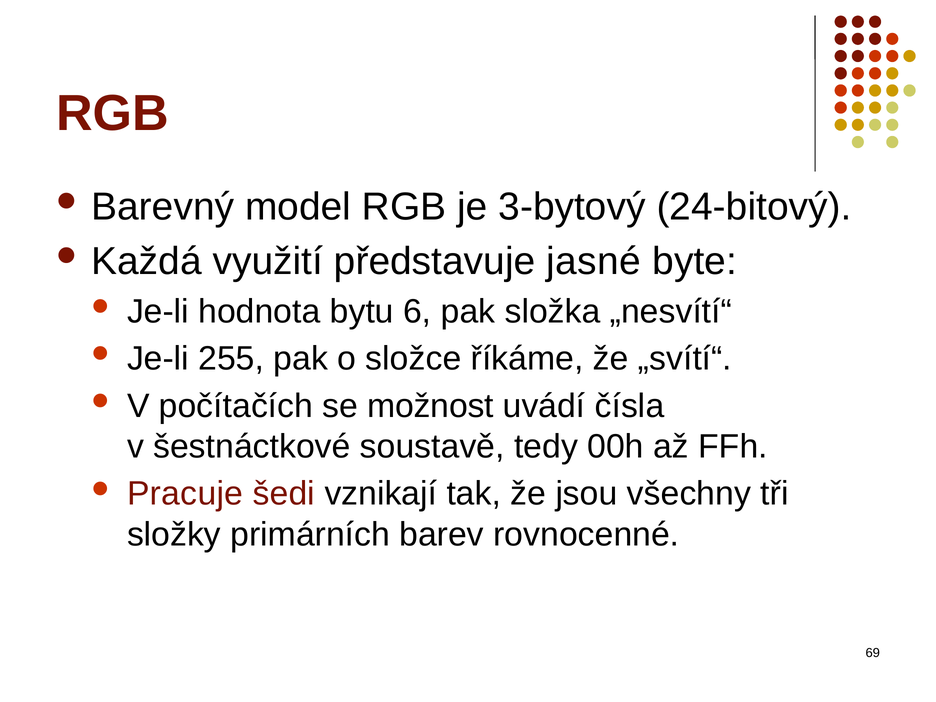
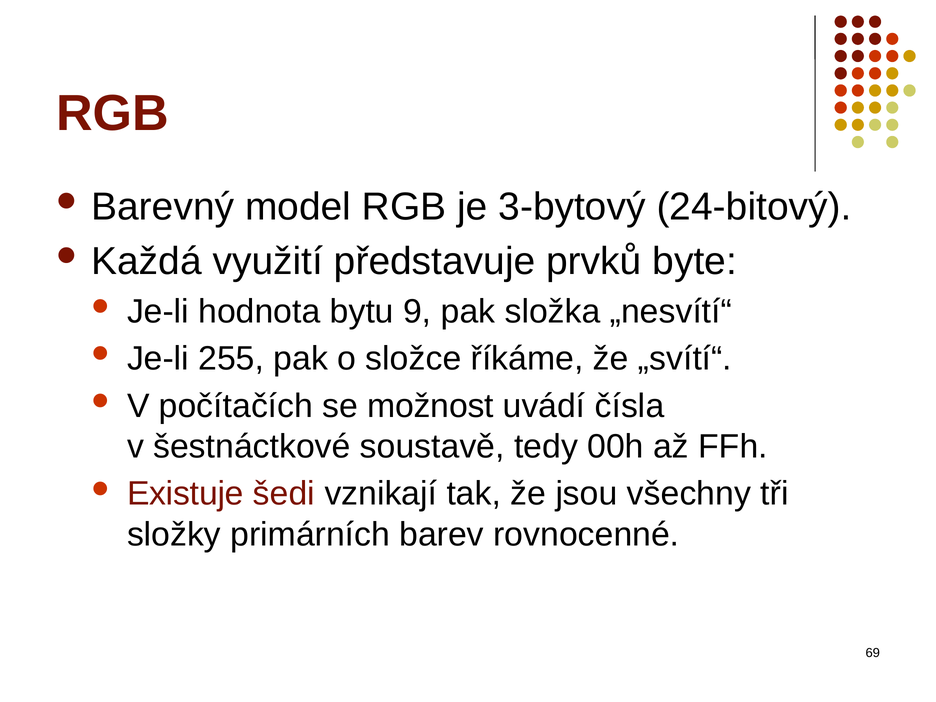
jasné: jasné -> prvků
6: 6 -> 9
Pracuje: Pracuje -> Existuje
